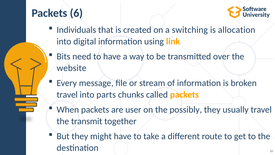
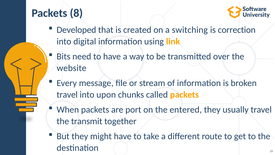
6: 6 -> 8
Individuals: Individuals -> Developed
allocation: allocation -> correction
parts: parts -> upon
user: user -> port
possibly: possibly -> entered
